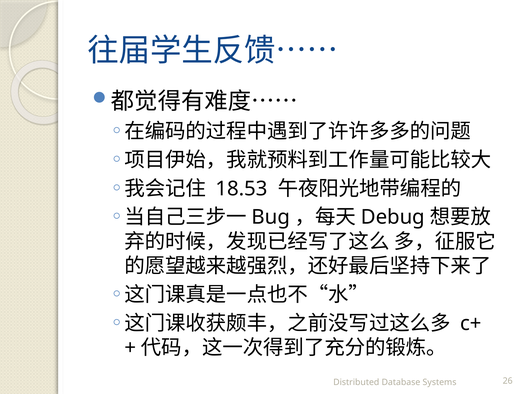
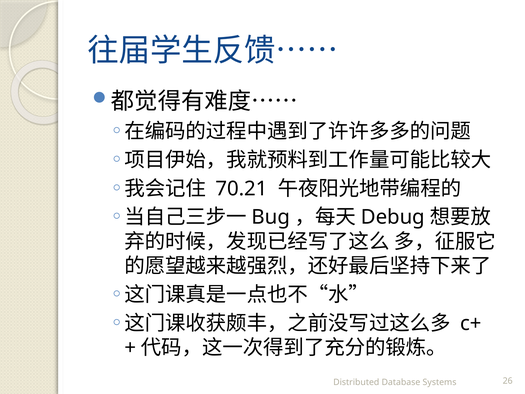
18.53: 18.53 -> 70.21
